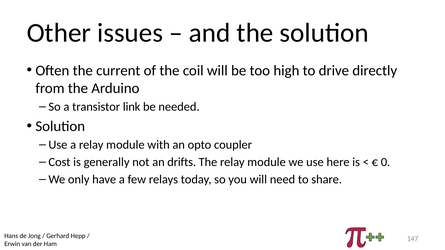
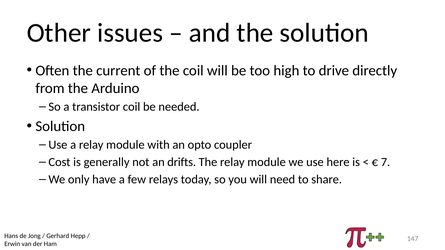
transistor link: link -> coil
0: 0 -> 7
